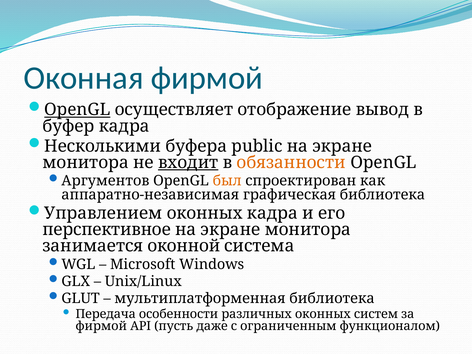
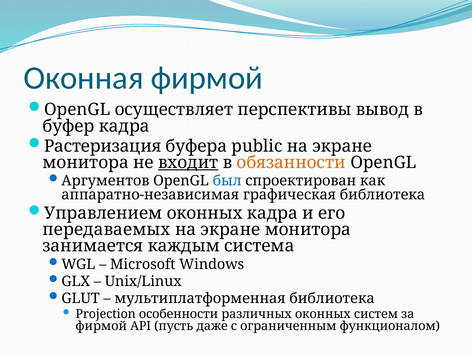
OpenGL at (77, 110) underline: present -> none
отображение: отображение -> перспективы
Несколькими: Несколькими -> Растеризация
был colour: orange -> blue
перспективное: перспективное -> передаваемых
оконной: оконной -> каждым
Передача: Передача -> Projection
